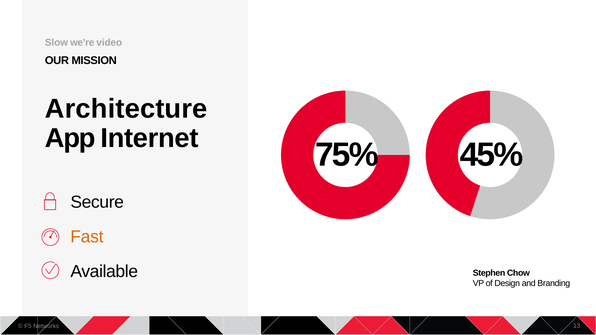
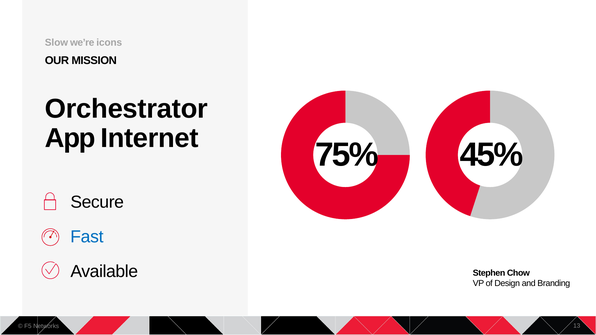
video: video -> icons
Architecture: Architecture -> Orchestrator
Fast colour: orange -> blue
